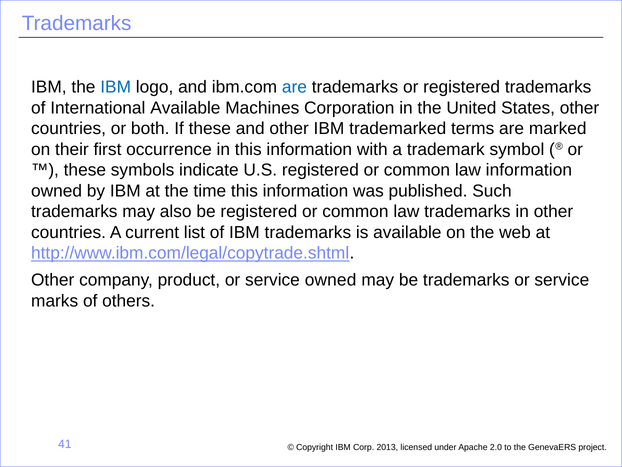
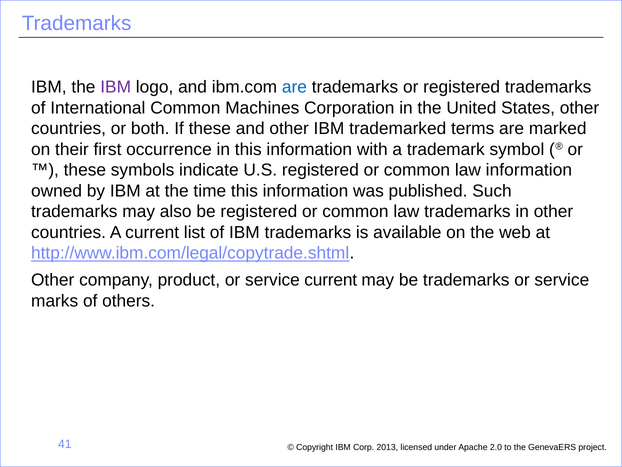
IBM at (116, 87) colour: blue -> purple
International Available: Available -> Common
service owned: owned -> current
